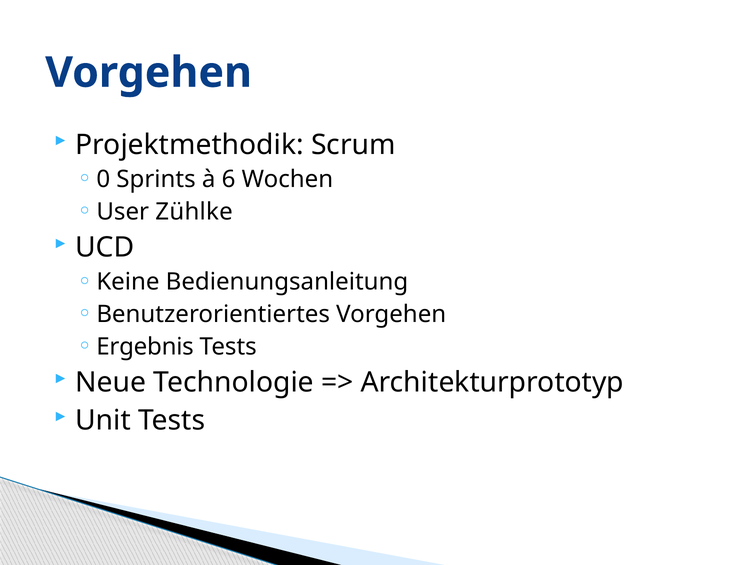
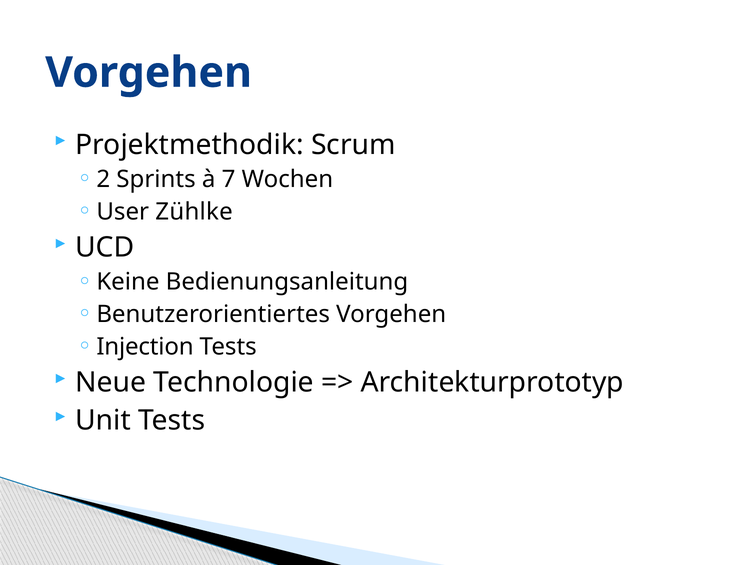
0: 0 -> 2
6: 6 -> 7
Ergebnis: Ergebnis -> Injection
